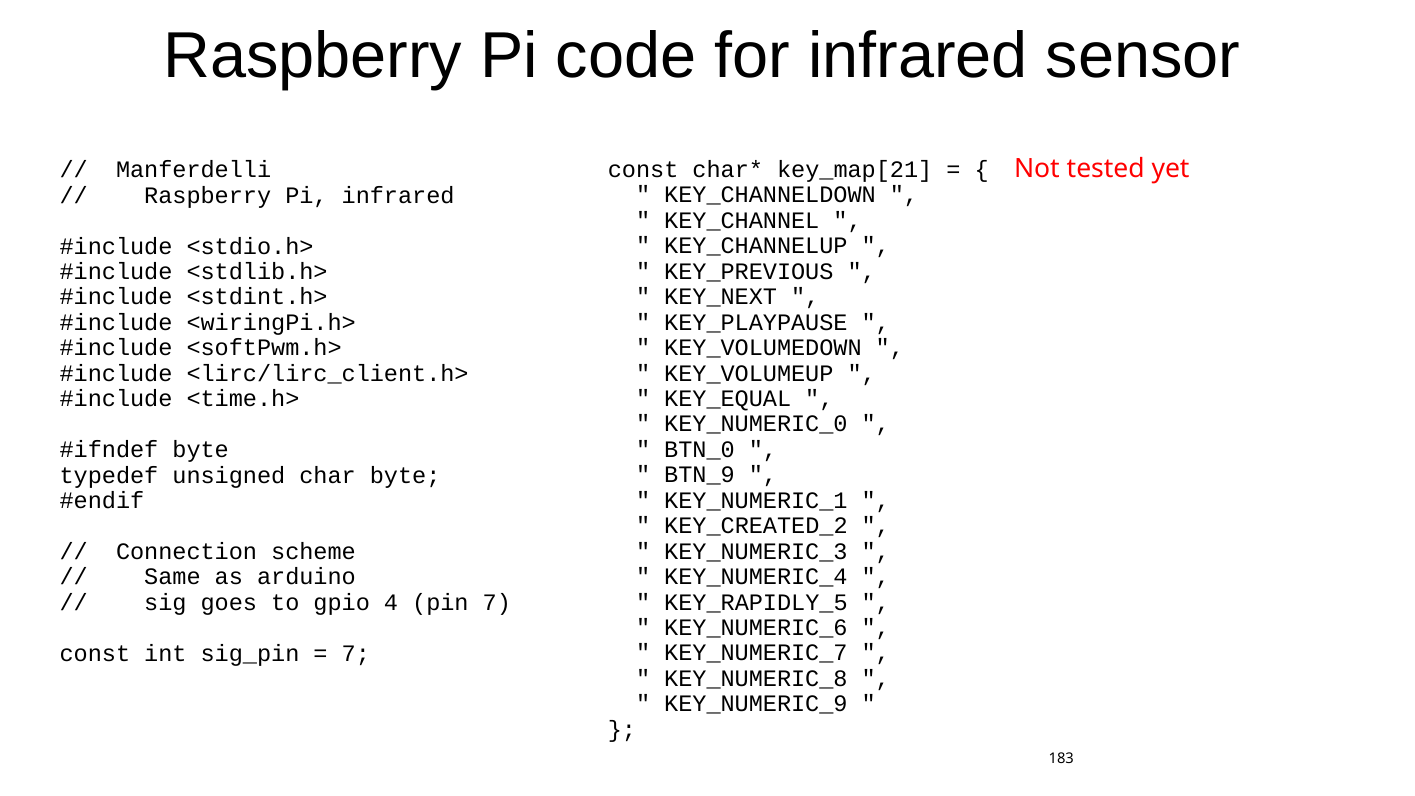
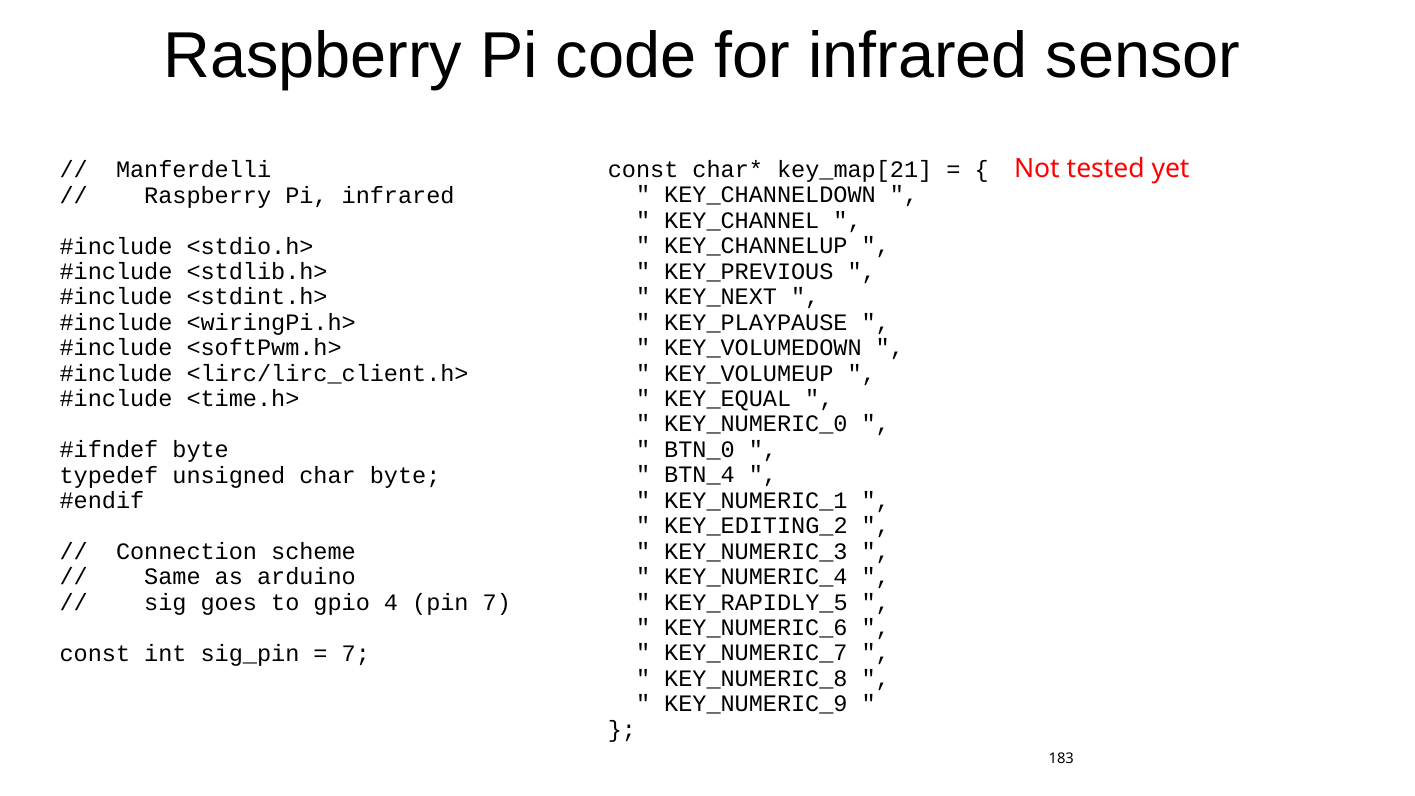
BTN_9: BTN_9 -> BTN_4
KEY_CREATED_2: KEY_CREATED_2 -> KEY_EDITING_2
